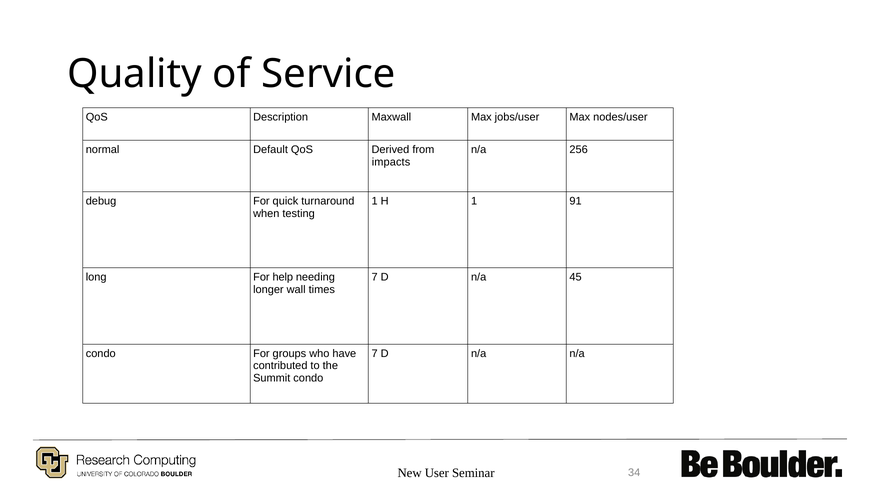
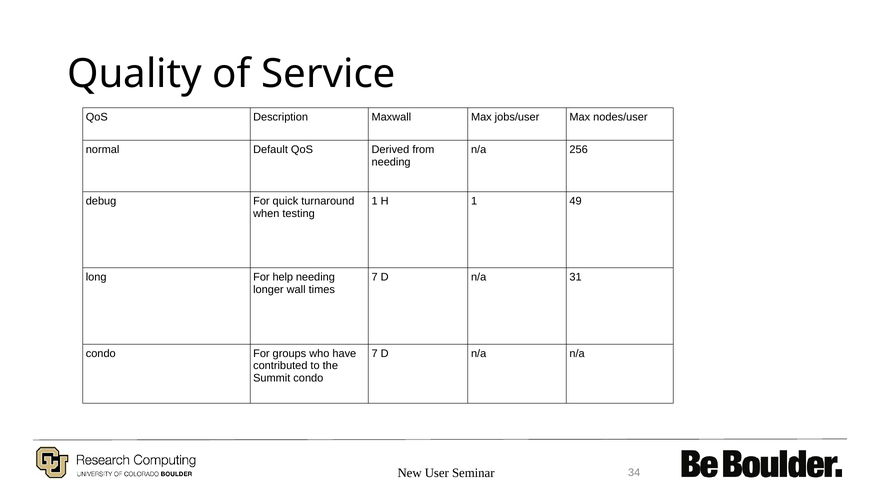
impacts at (391, 162): impacts -> needing
91: 91 -> 49
45: 45 -> 31
